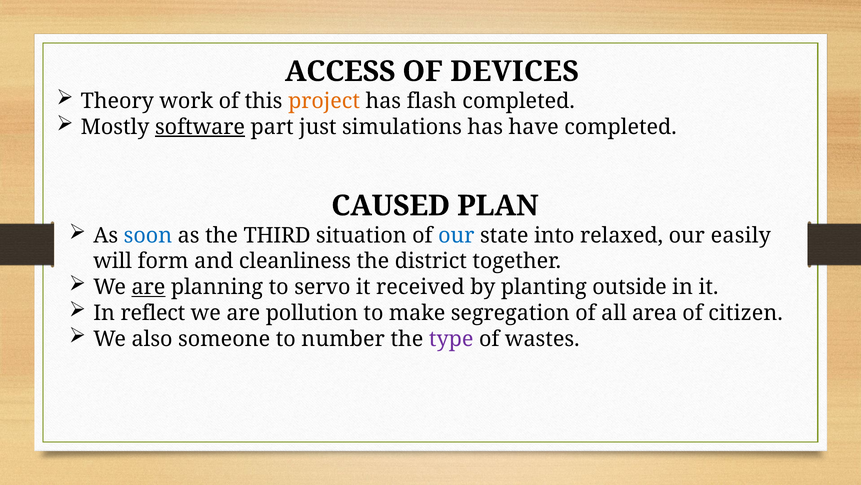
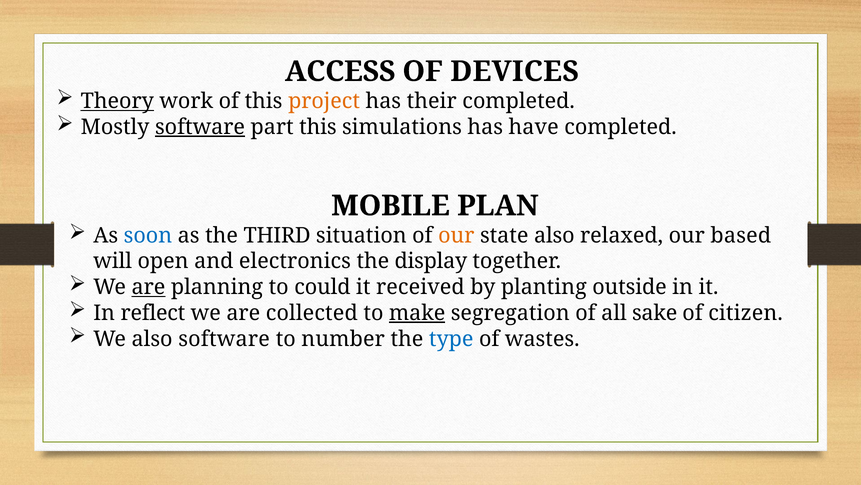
Theory underline: none -> present
flash: flash -> their
part just: just -> this
CAUSED: CAUSED -> MOBILE
our at (456, 235) colour: blue -> orange
state into: into -> also
easily: easily -> based
form: form -> open
cleanliness: cleanliness -> electronics
district: district -> display
servo: servo -> could
pollution: pollution -> collected
make underline: none -> present
area: area -> sake
also someone: someone -> software
type colour: purple -> blue
